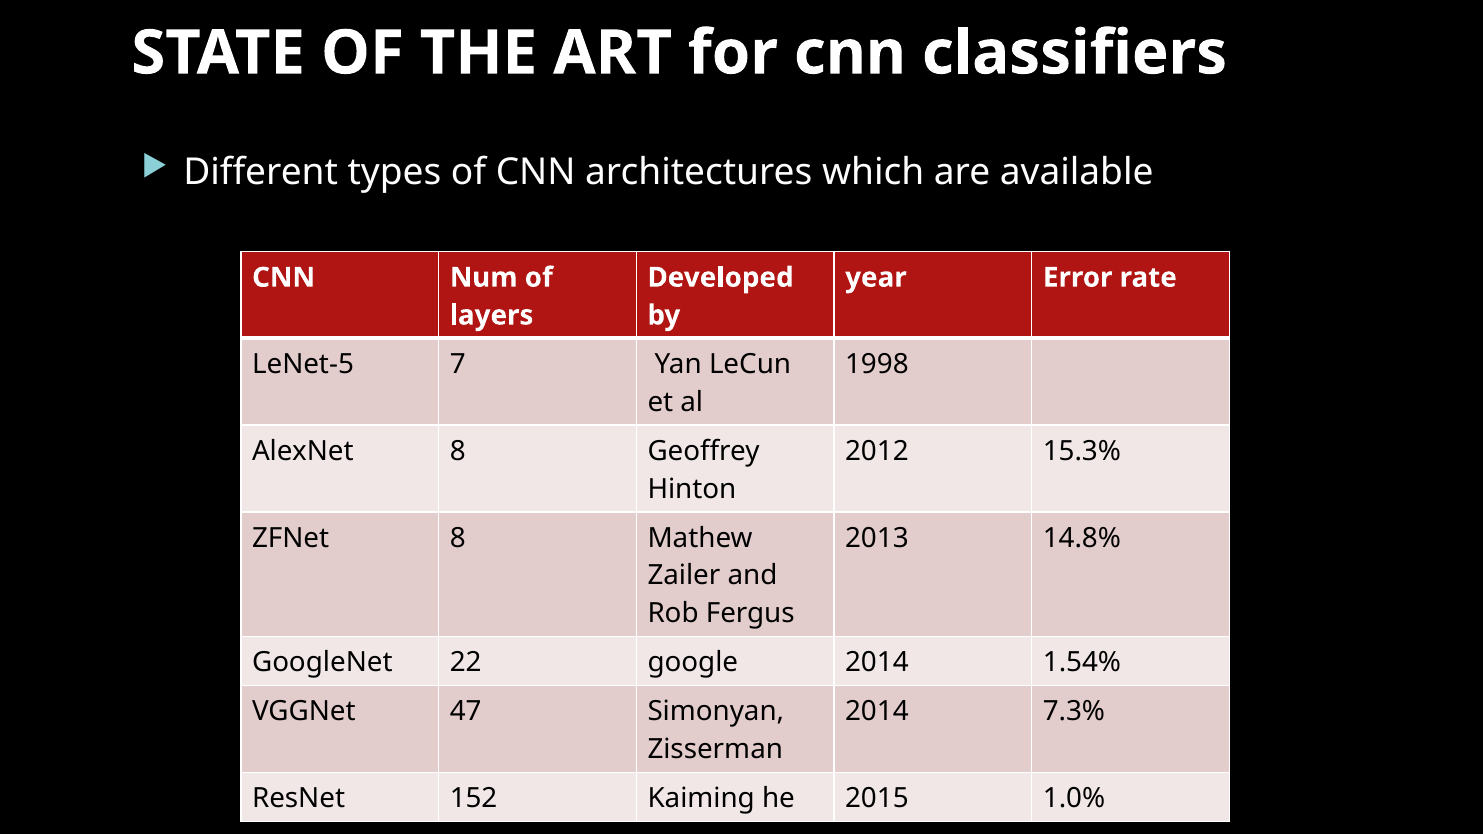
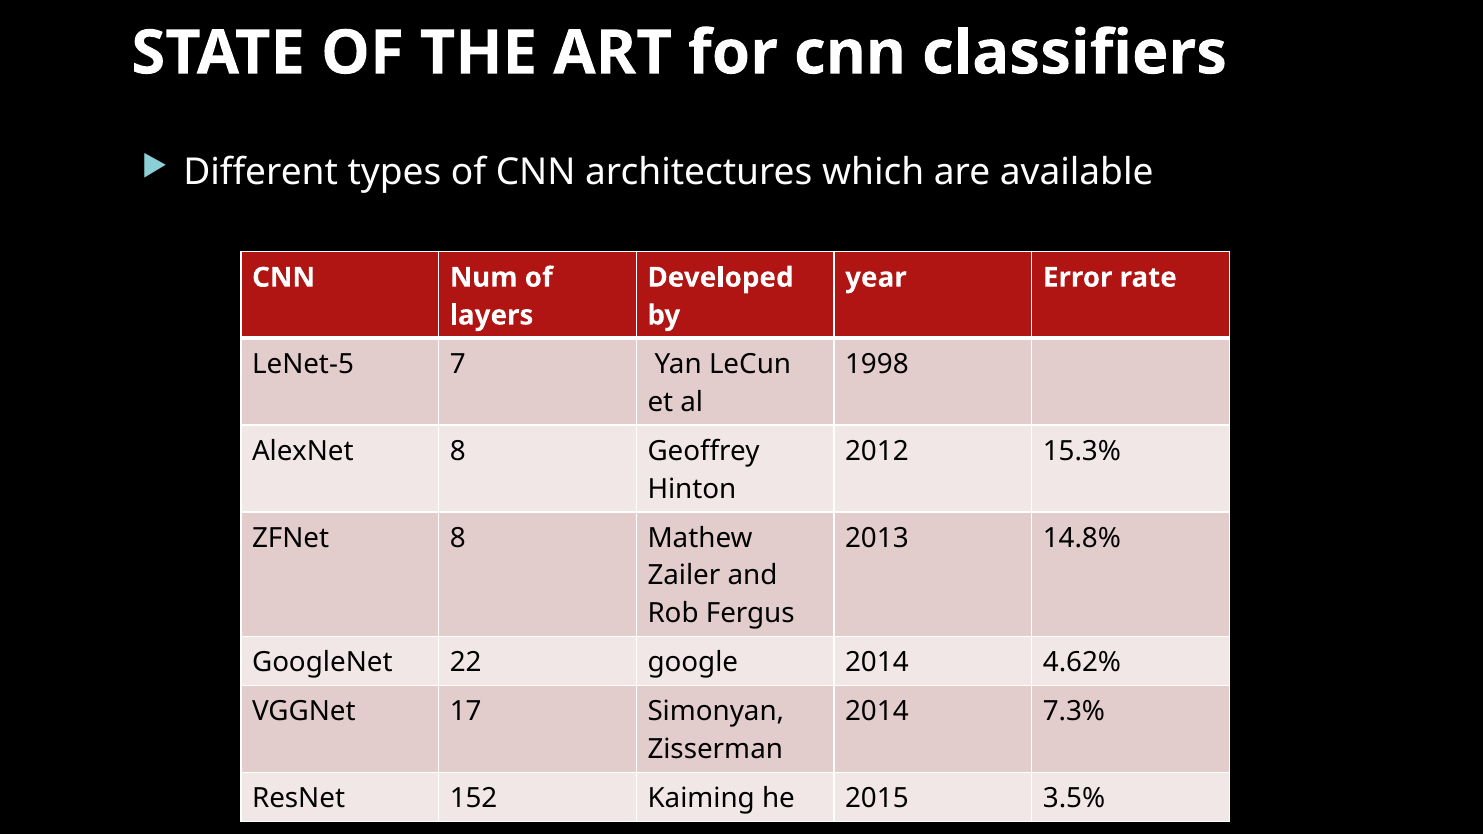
1.54%: 1.54% -> 4.62%
47: 47 -> 17
1.0%: 1.0% -> 3.5%
